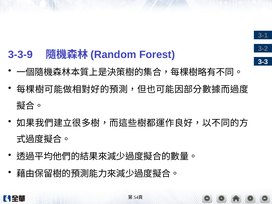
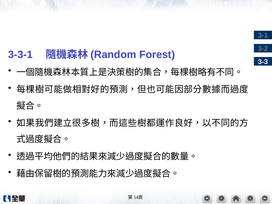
3-3-9: 3-3-9 -> 3-3-1
